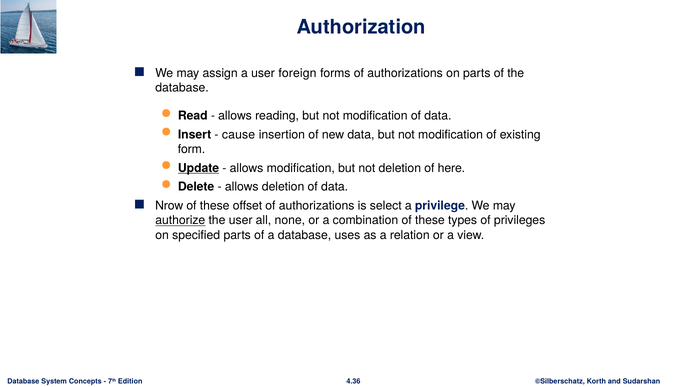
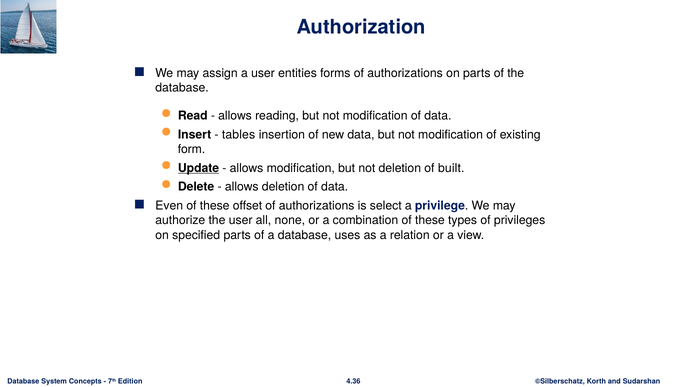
foreign: foreign -> entities
cause: cause -> tables
here: here -> built
Nrow: Nrow -> Even
authorize underline: present -> none
